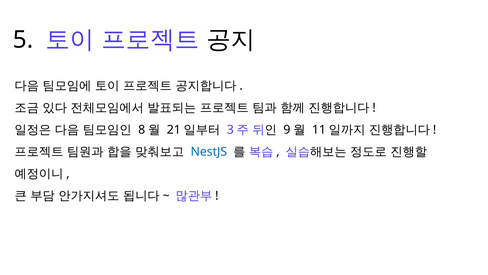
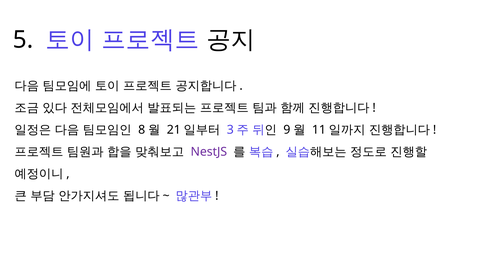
NestJS colour: blue -> purple
